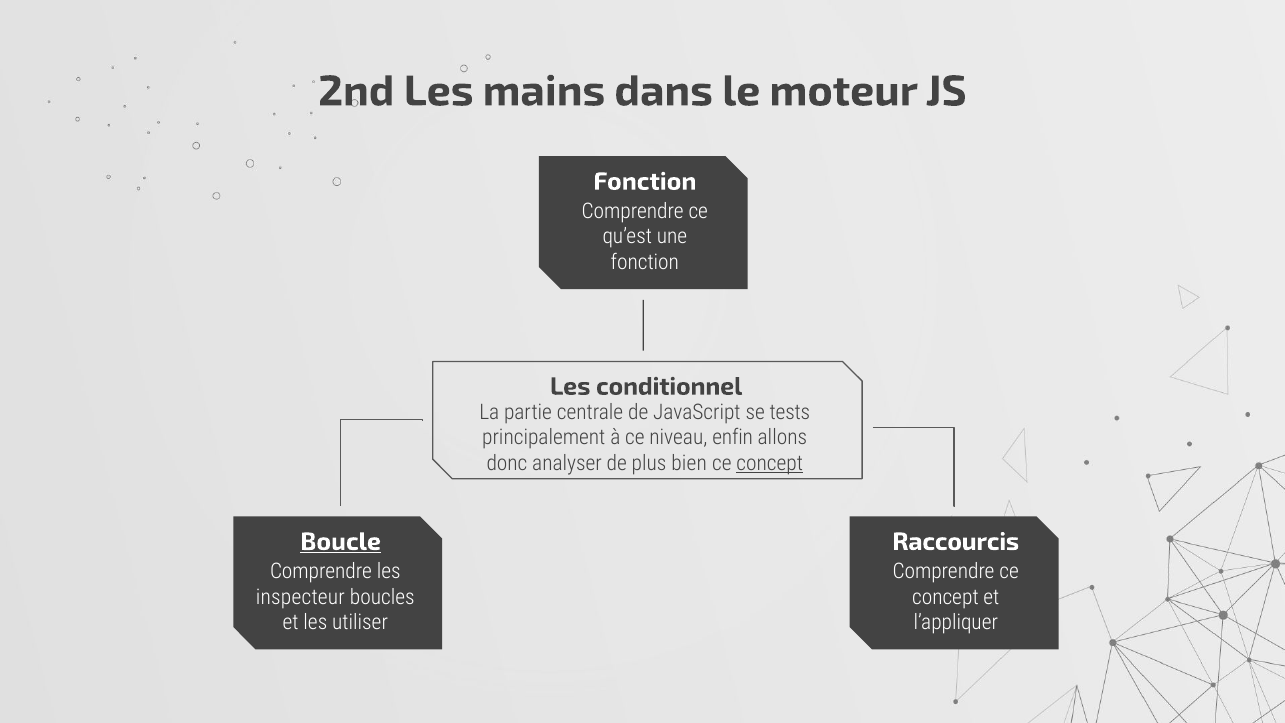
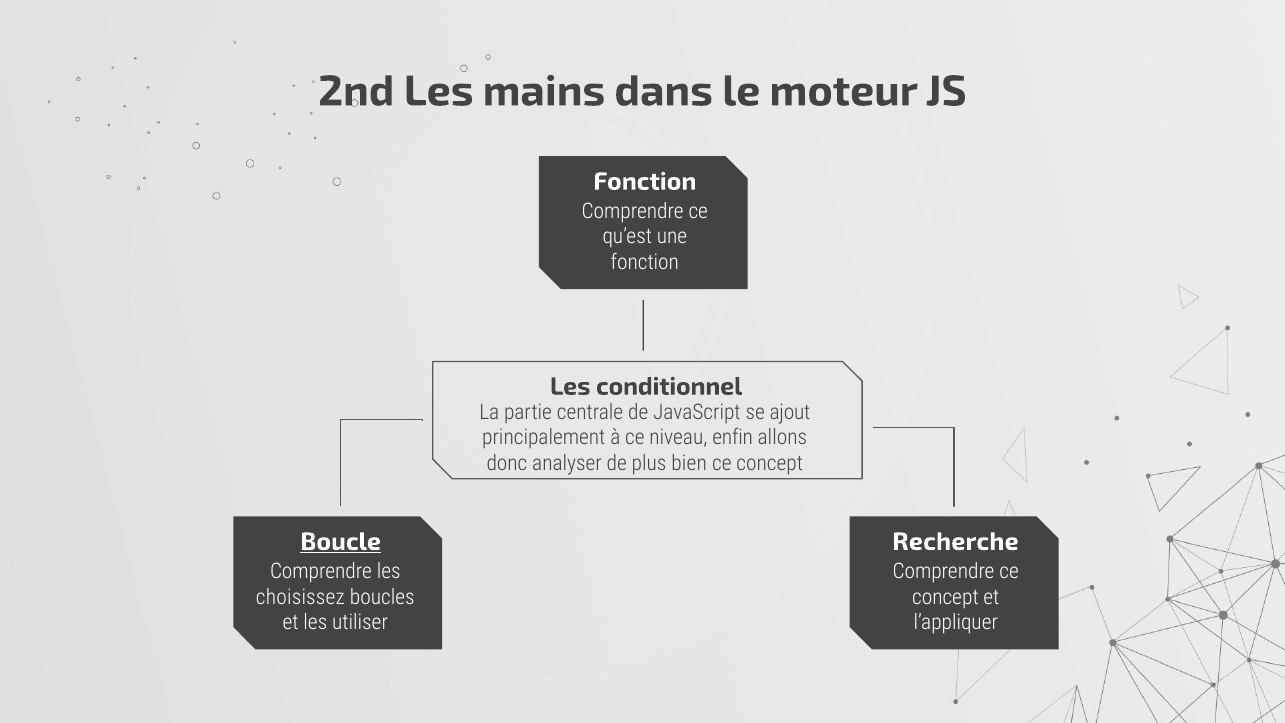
tests: tests -> ajout
concept at (770, 463) underline: present -> none
Raccourcis: Raccourcis -> Recherche
inspecteur: inspecteur -> choisissez
